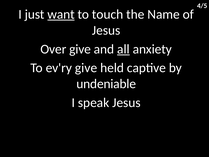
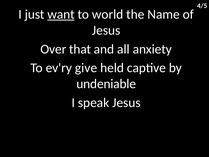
touch: touch -> world
Over give: give -> that
all underline: present -> none
